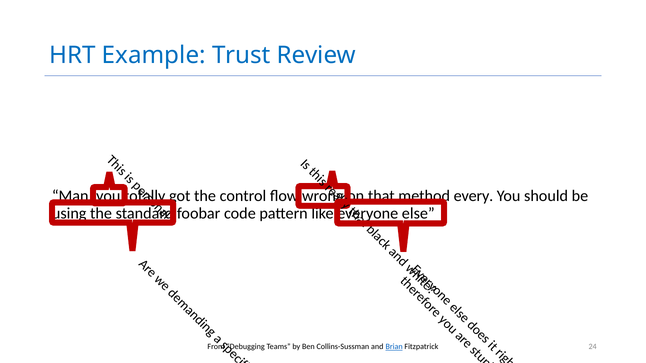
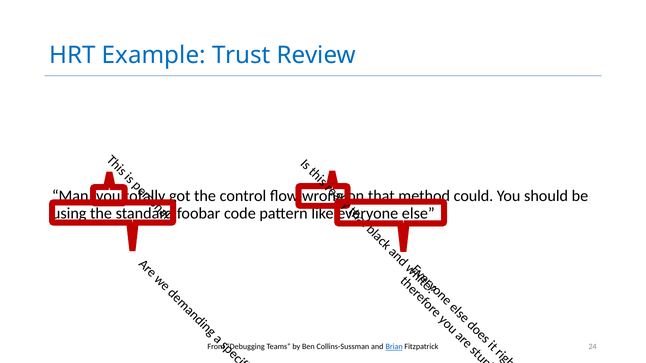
every: every -> could
